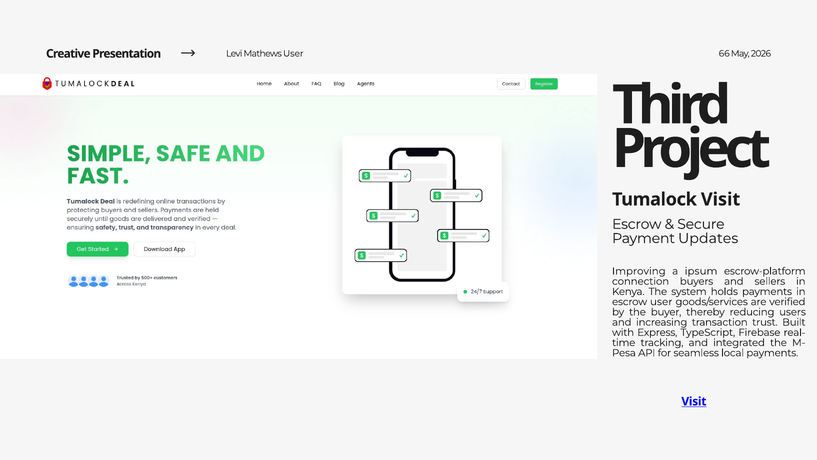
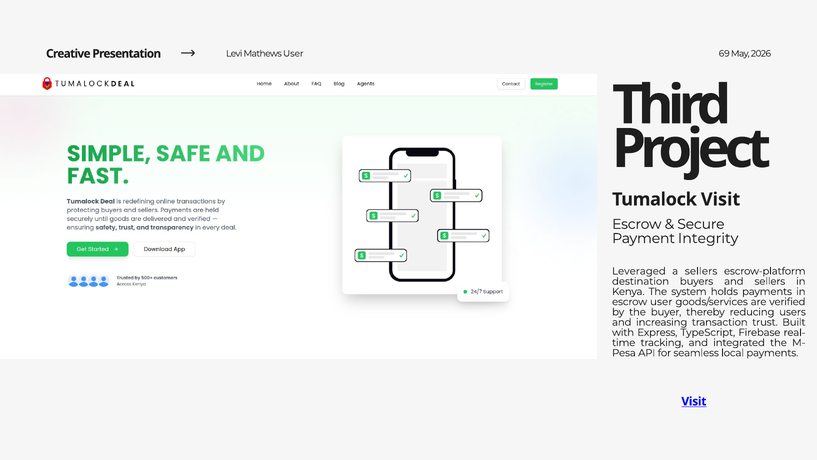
66: 66 -> 69
Updates: Updates -> Integrity
Improving: Improving -> Leveraged
a ipsum: ipsum -> sellers
connection: connection -> destination
